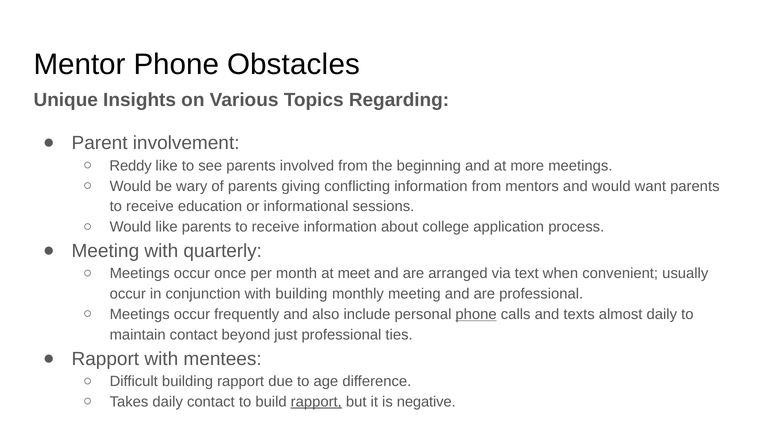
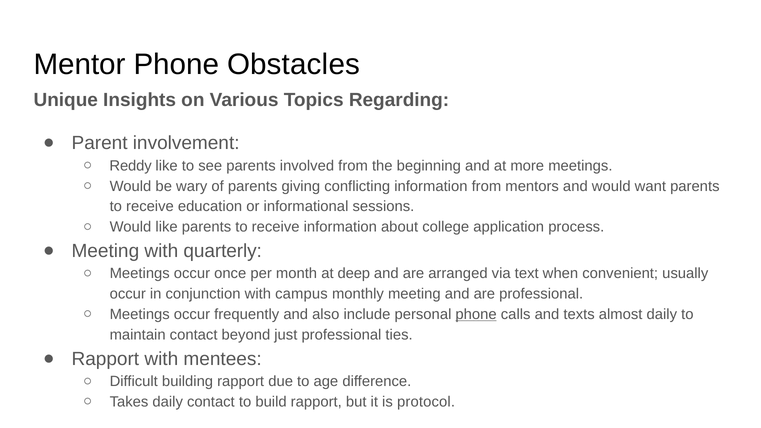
meet: meet -> deep
with building: building -> campus
rapport at (316, 402) underline: present -> none
negative: negative -> protocol
